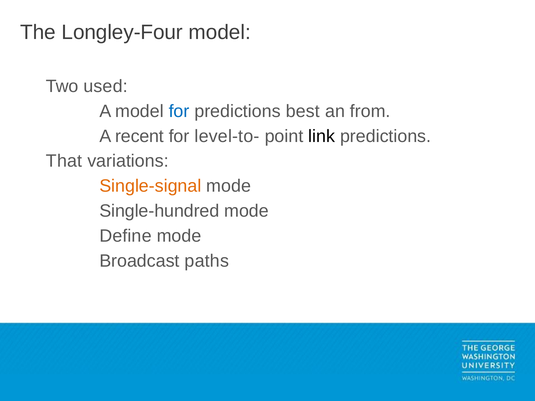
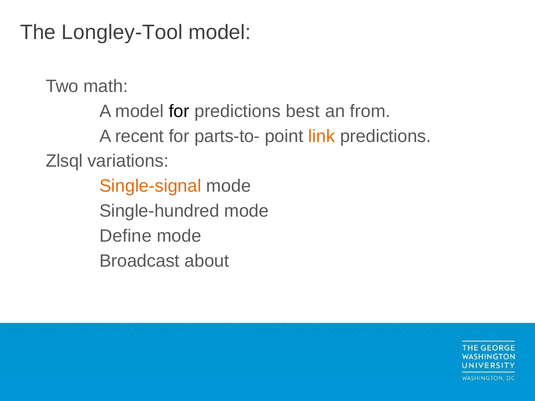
Longley-Four: Longley-Four -> Longley-Tool
used: used -> math
for at (179, 111) colour: blue -> black
level-to-: level-to- -> parts-to-
link colour: black -> orange
That: That -> Zlsql
paths: paths -> about
